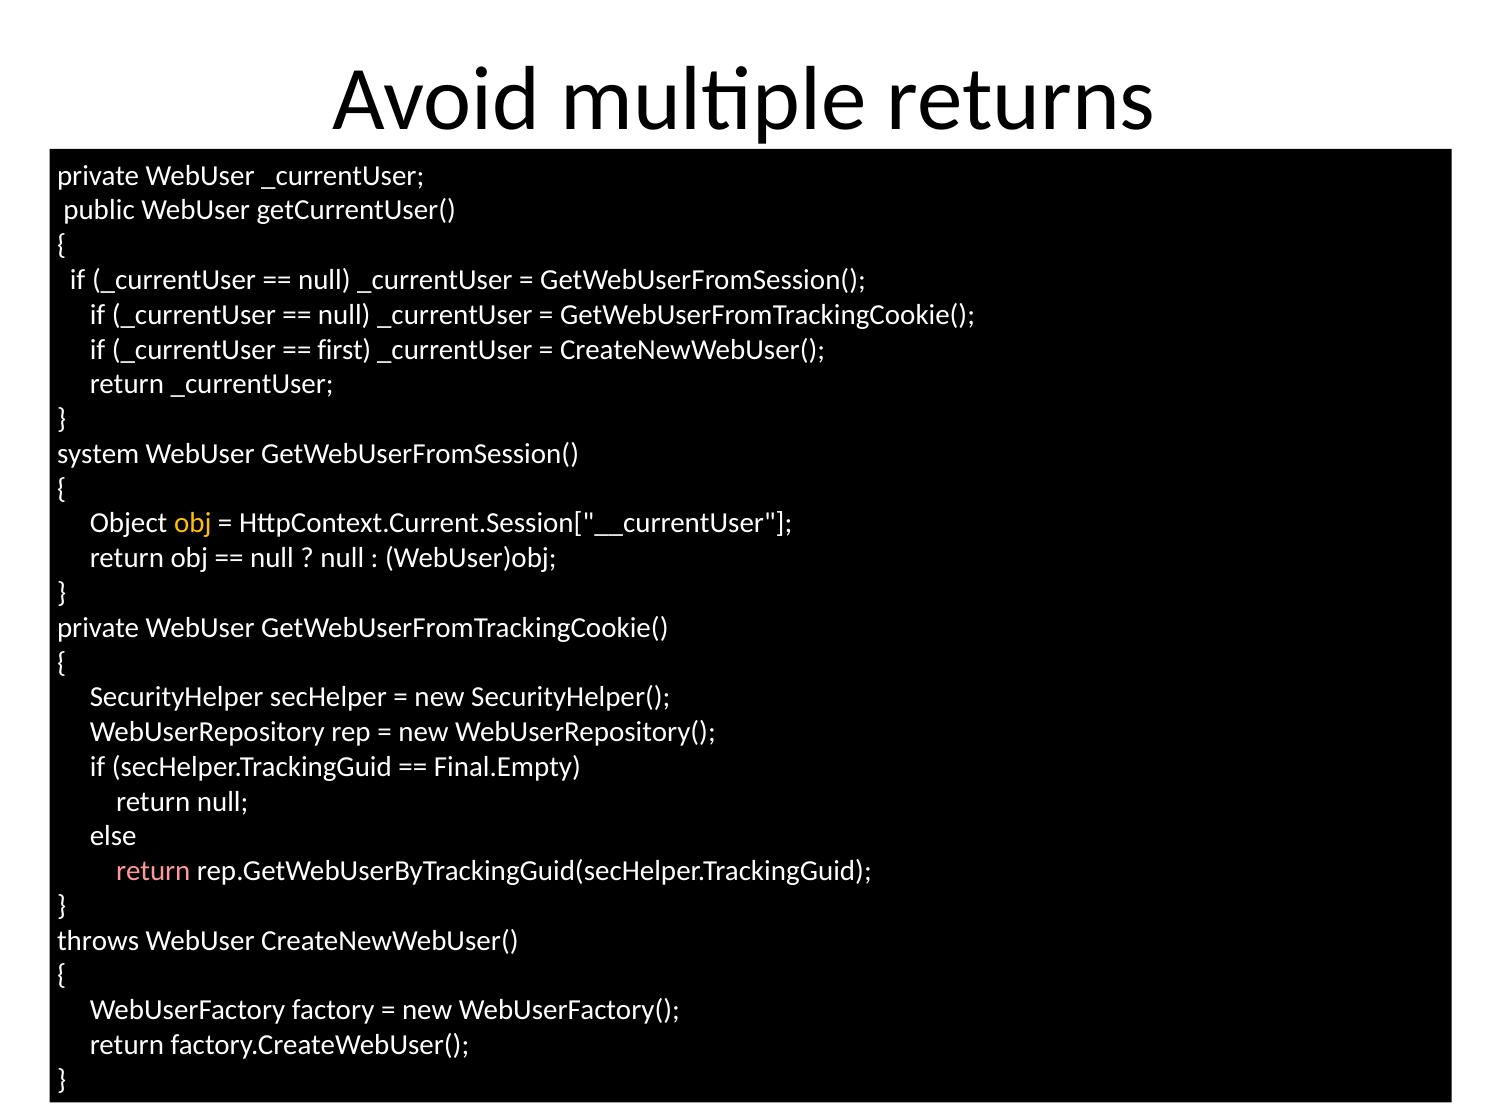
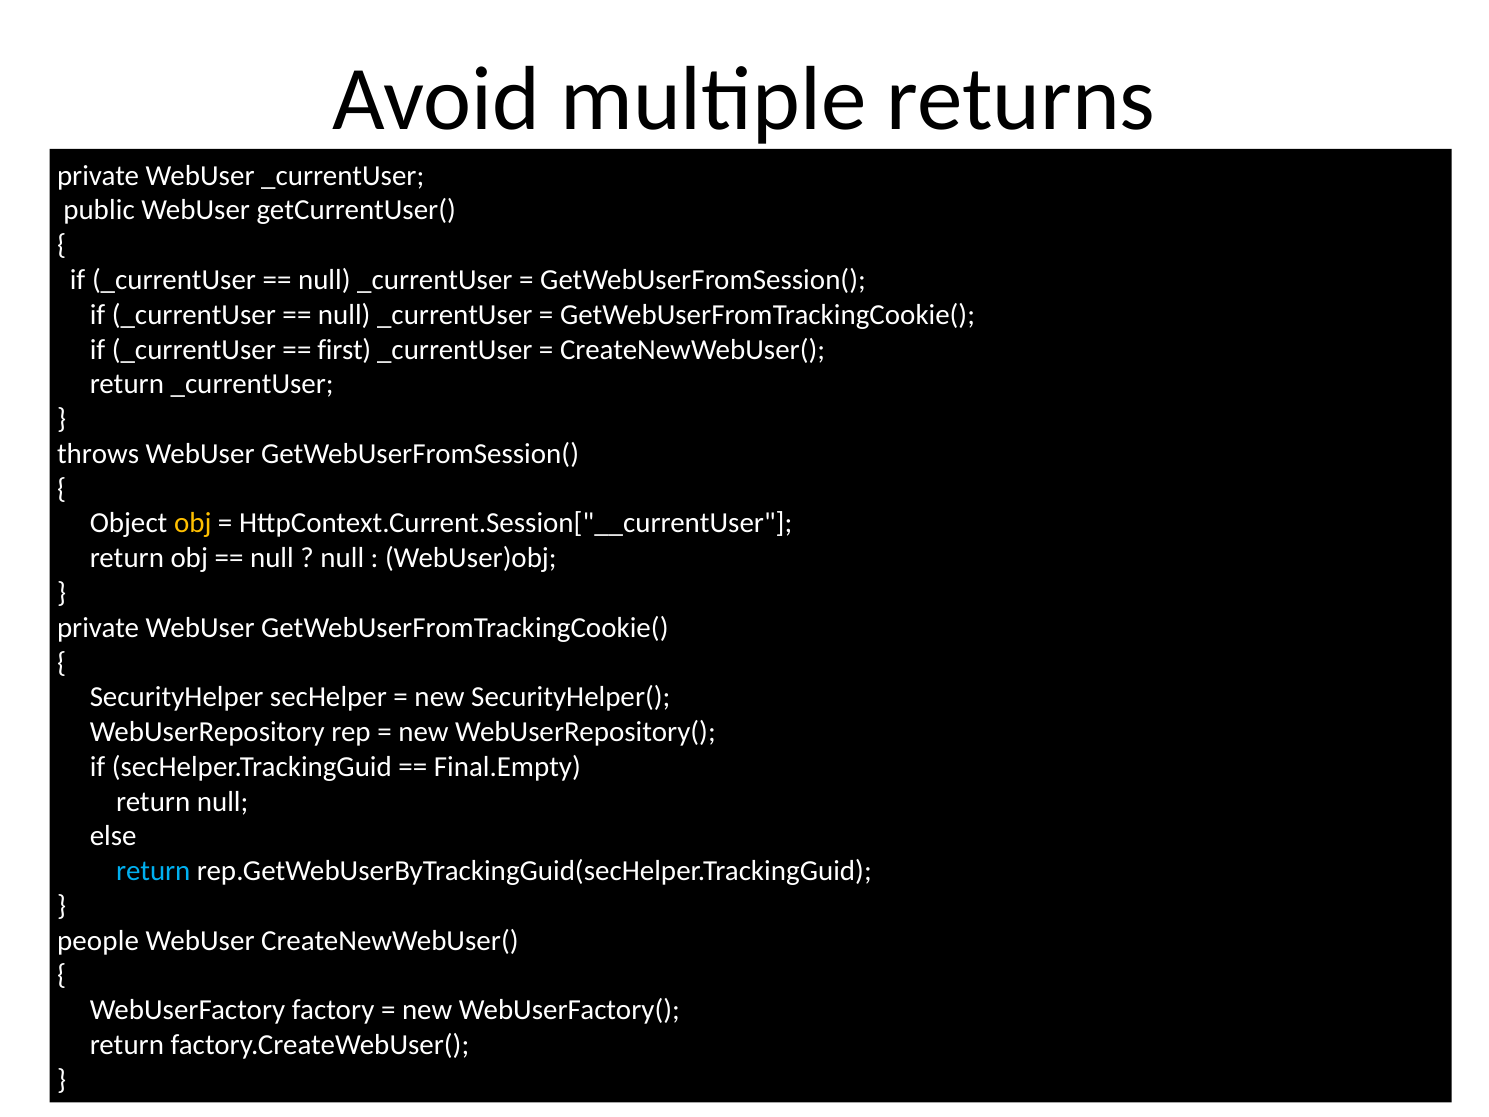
system: system -> throws
return at (153, 871) colour: pink -> light blue
throws: throws -> people
